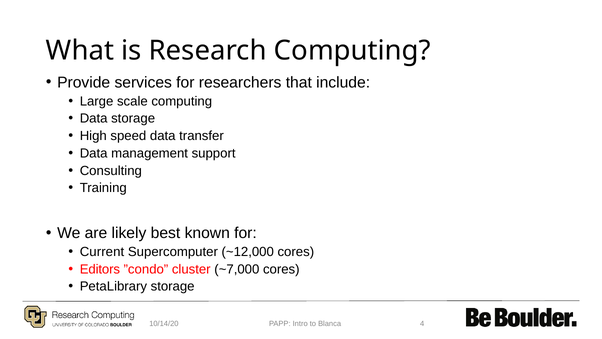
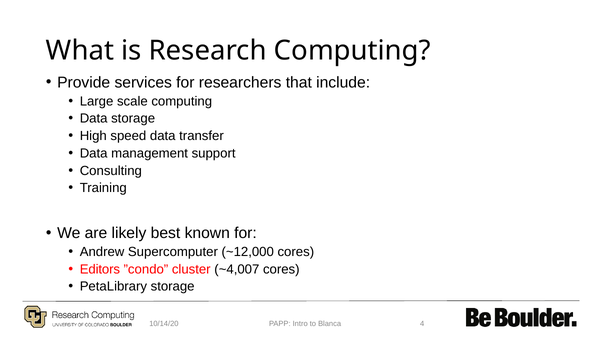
Current: Current -> Andrew
~7,000: ~7,000 -> ~4,007
